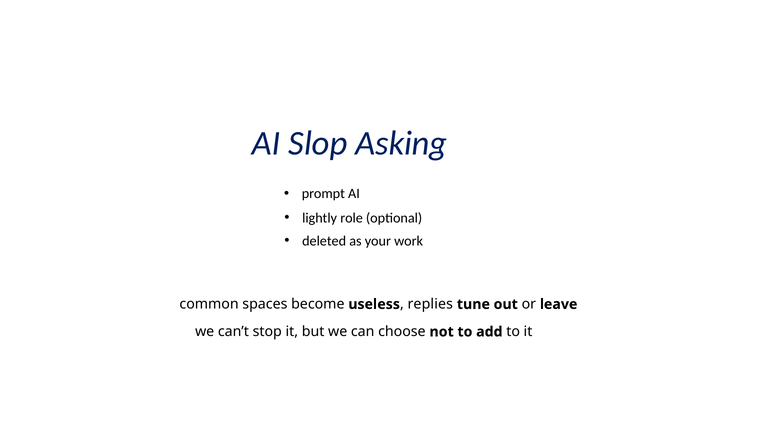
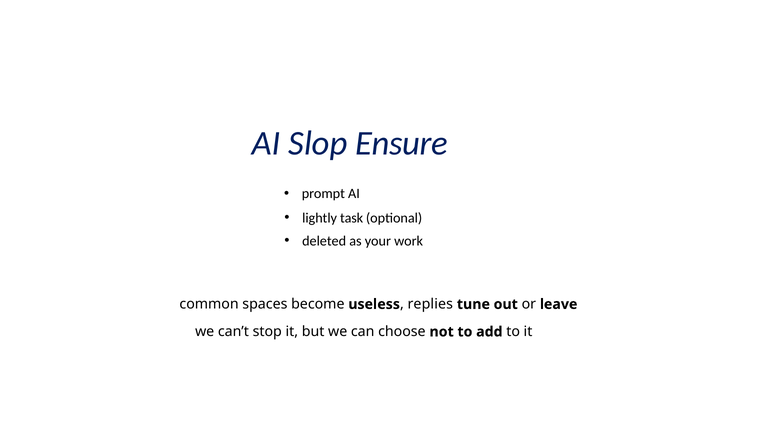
Asking: Asking -> Ensure
role: role -> task
